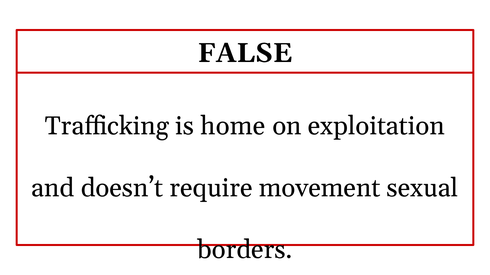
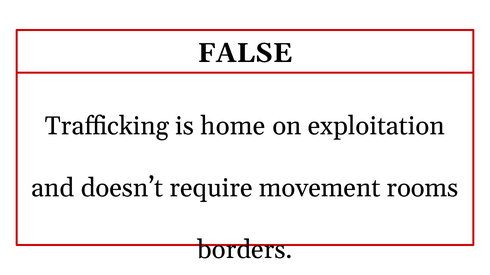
sexual: sexual -> rooms
